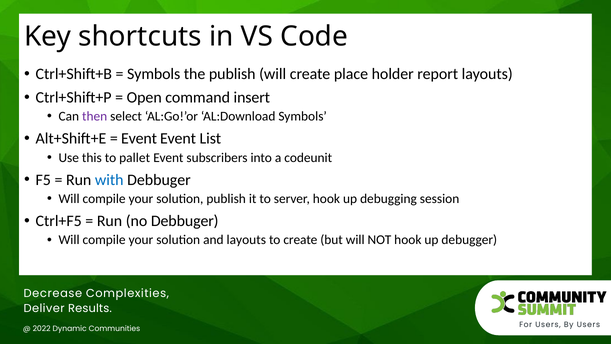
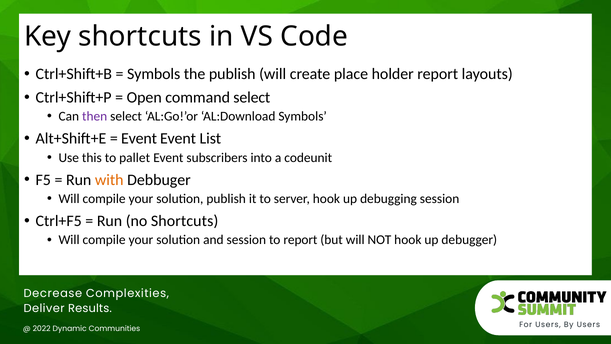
command insert: insert -> select
with colour: blue -> orange
no Debbuger: Debbuger -> Shortcuts
and layouts: layouts -> session
to create: create -> report
